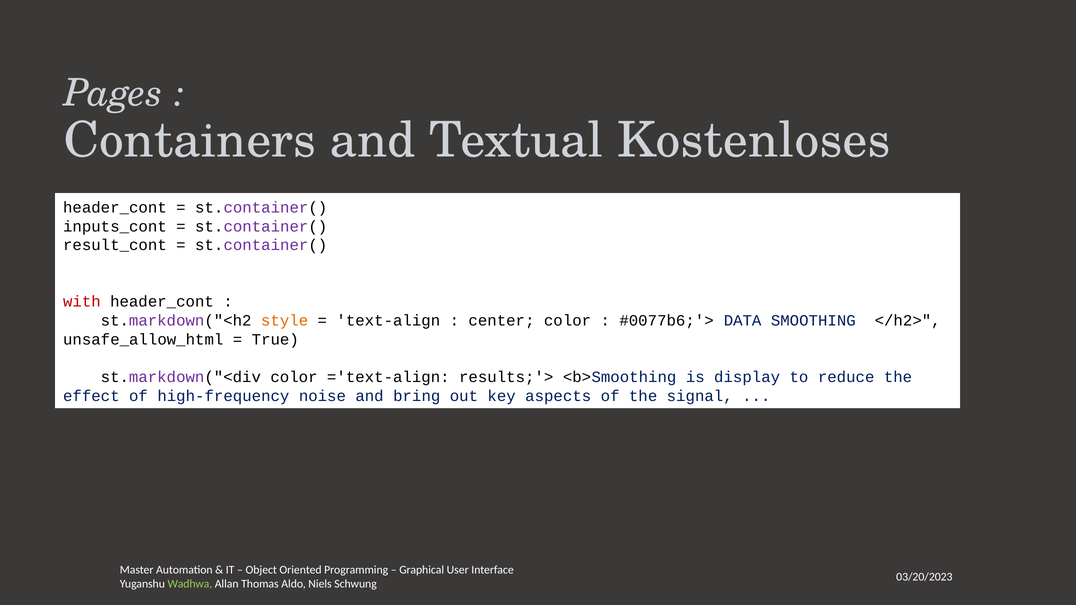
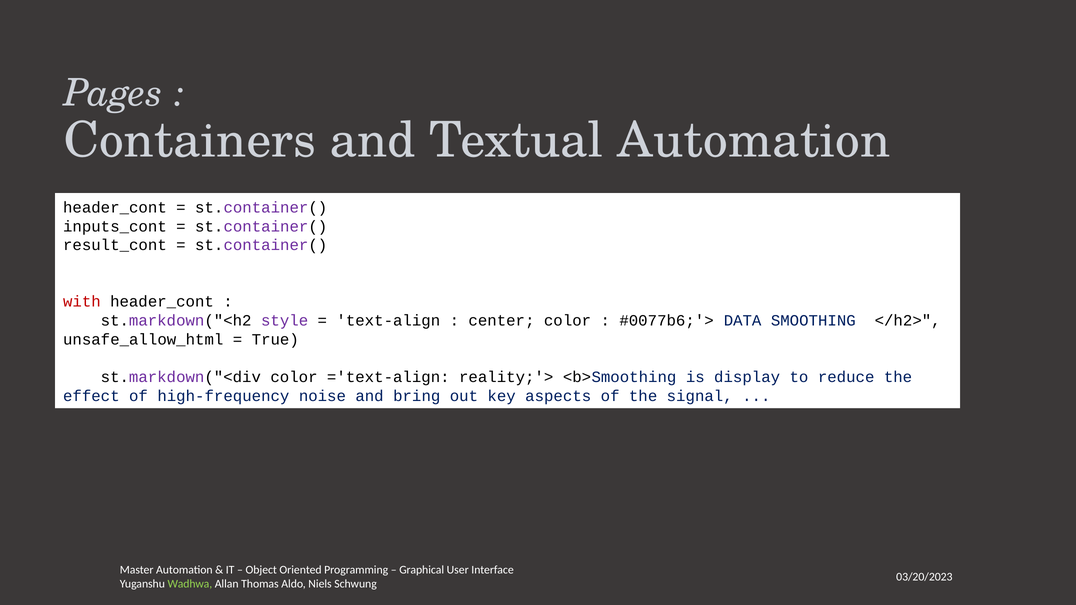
Textual Kostenloses: Kostenloses -> Automation
style colour: orange -> purple
results;'>: results;'> -> reality;'>
